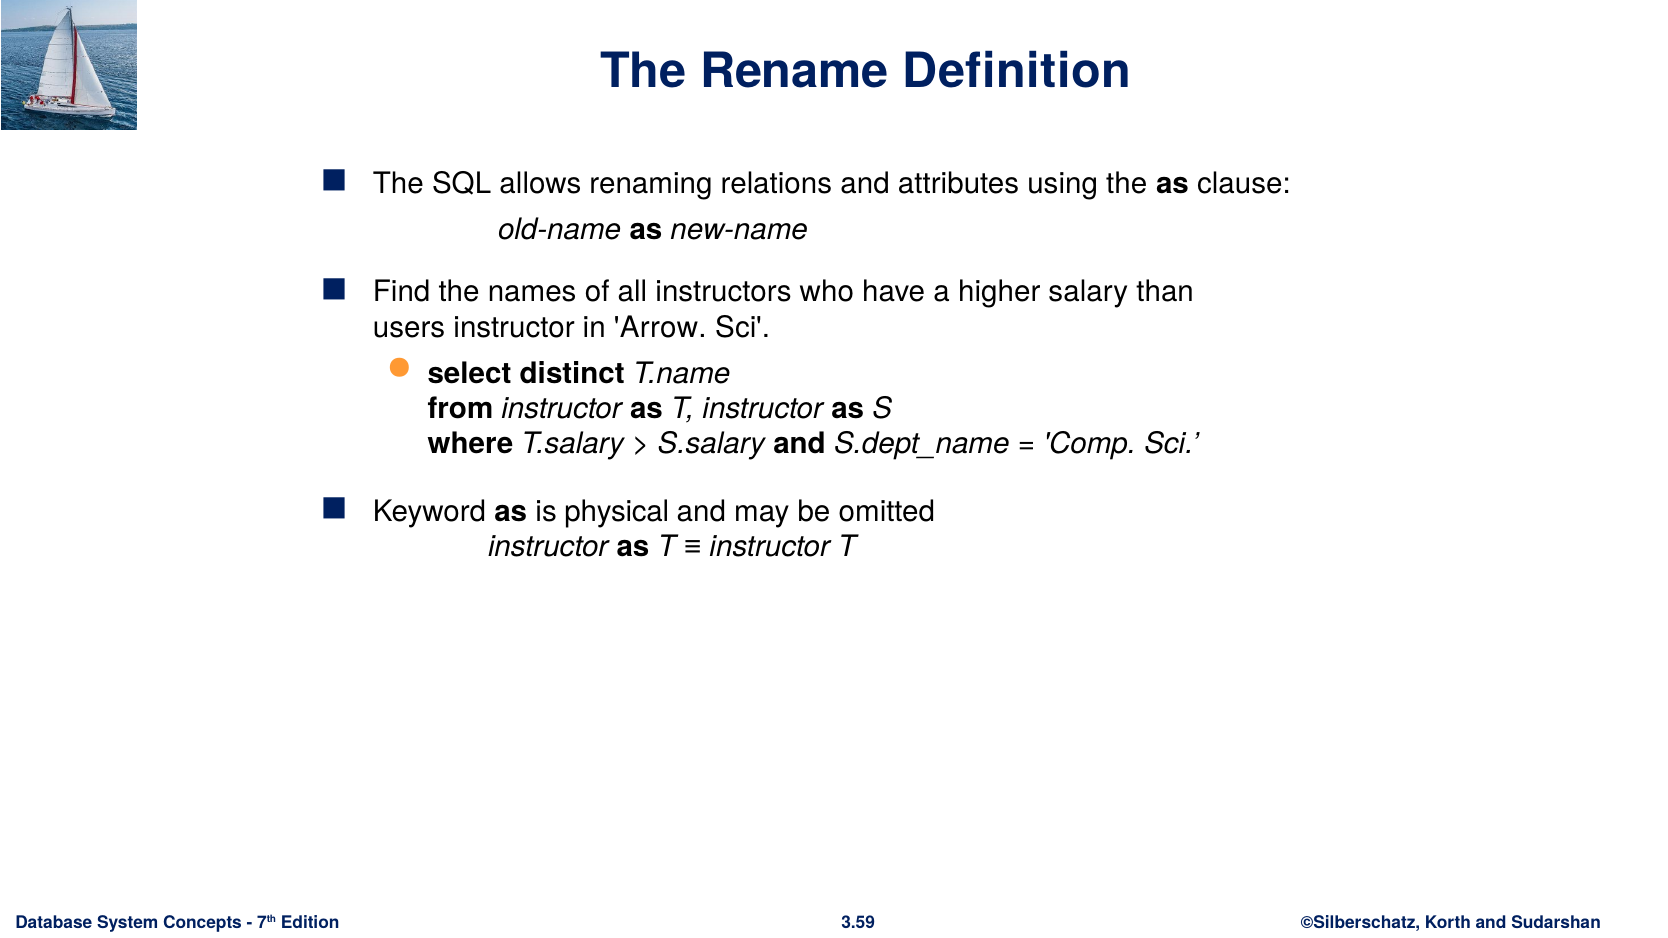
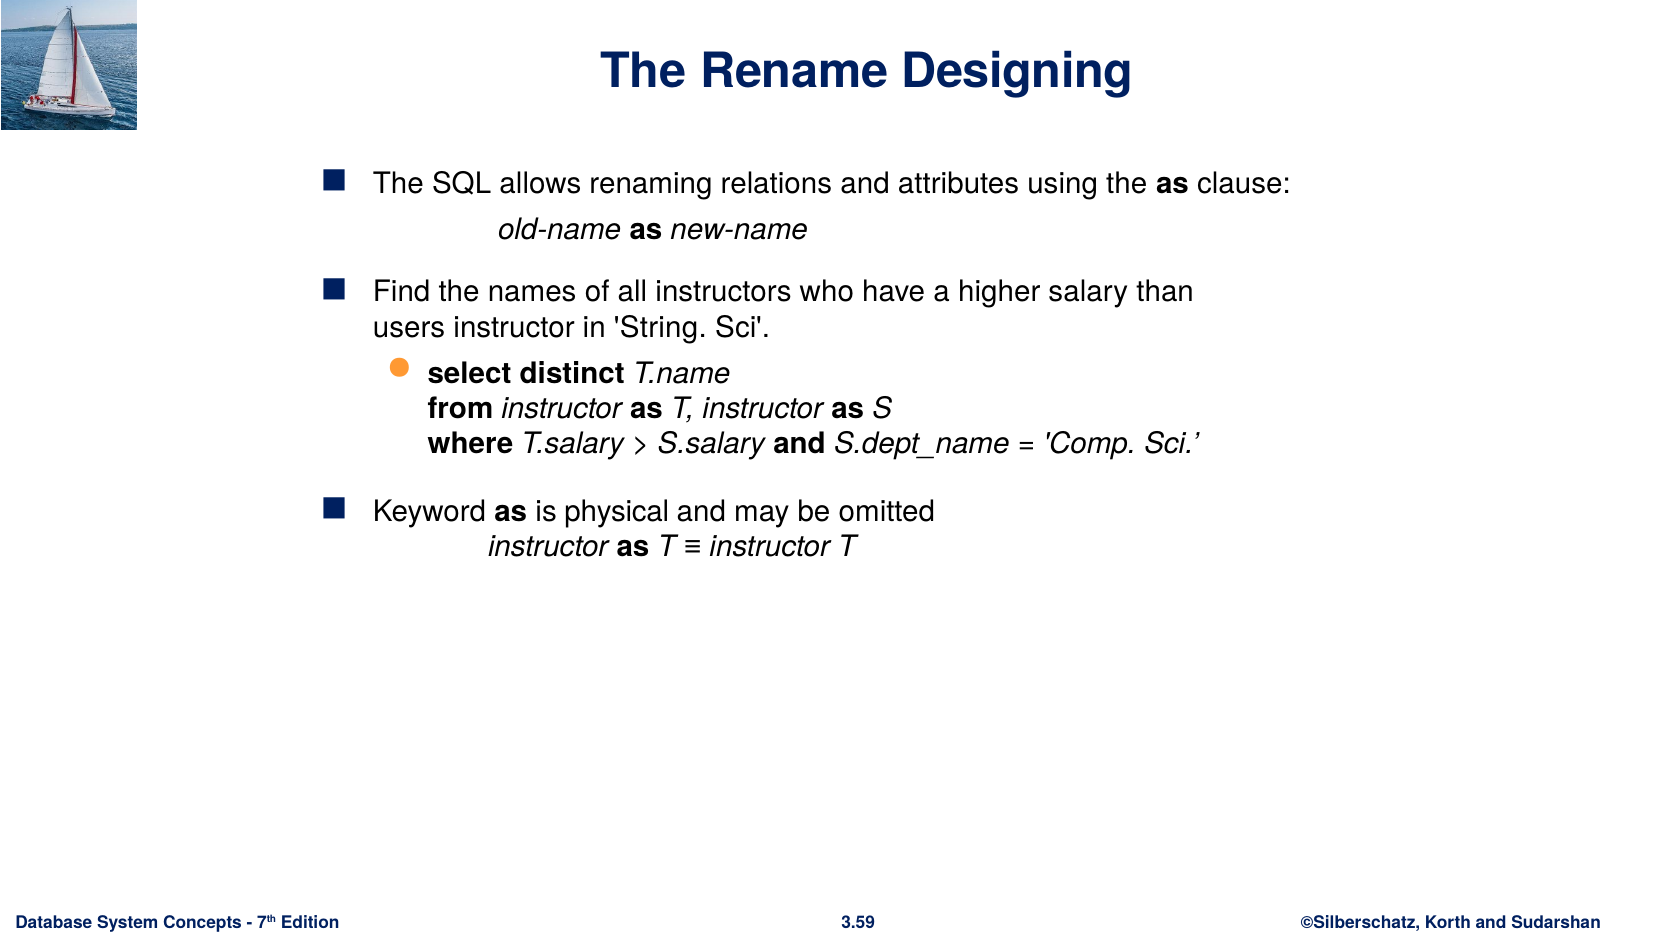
Definition: Definition -> Designing
Arrow: Arrow -> String
